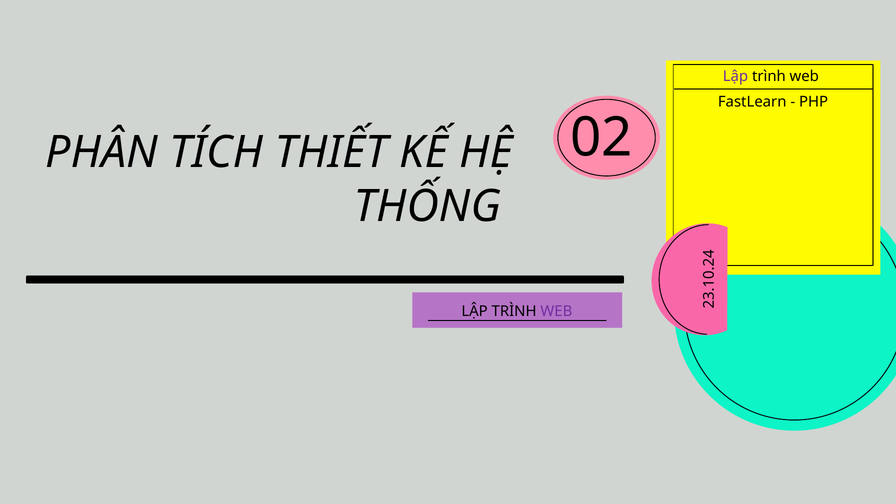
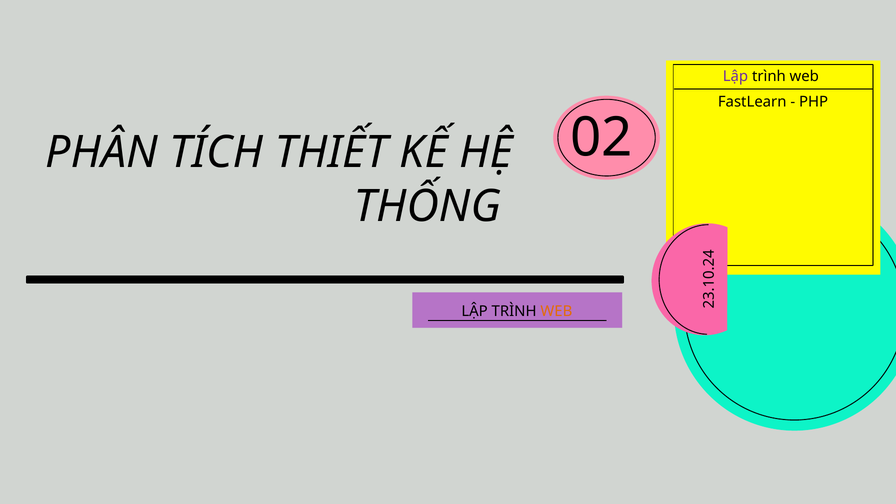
WEB at (556, 311) colour: purple -> orange
